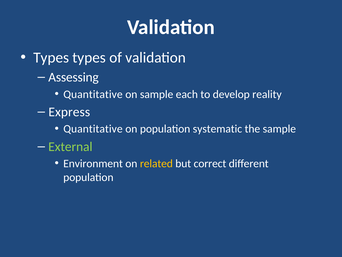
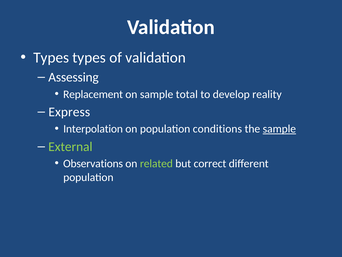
Quantitative at (93, 94): Quantitative -> Replacement
each: each -> total
Quantitative at (93, 129): Quantitative -> Interpolation
systematic: systematic -> conditions
sample at (279, 129) underline: none -> present
Environment: Environment -> Observations
related colour: yellow -> light green
